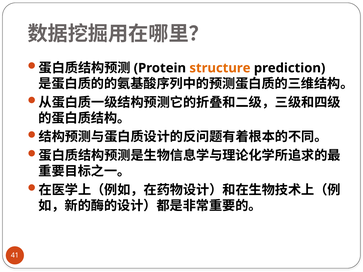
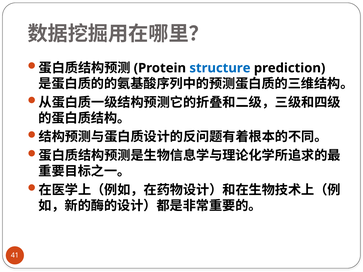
structure colour: orange -> blue
